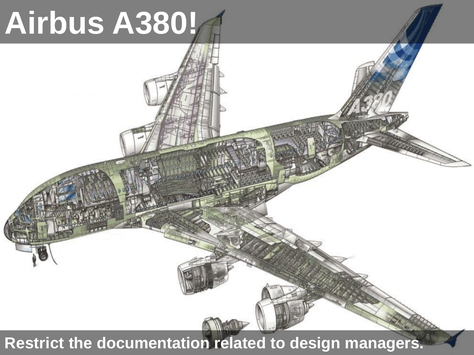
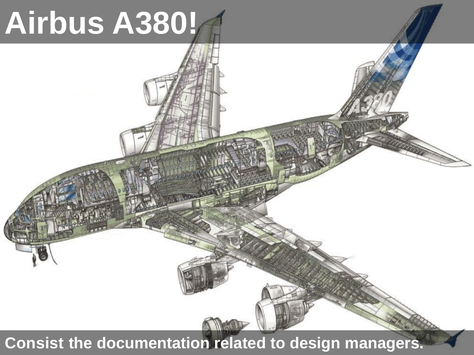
Restrict: Restrict -> Consist
